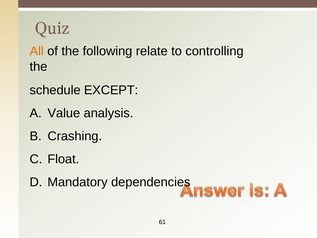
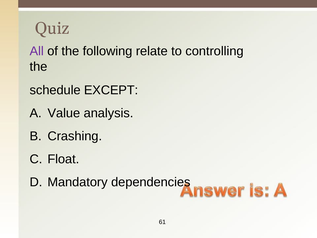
All colour: orange -> purple
